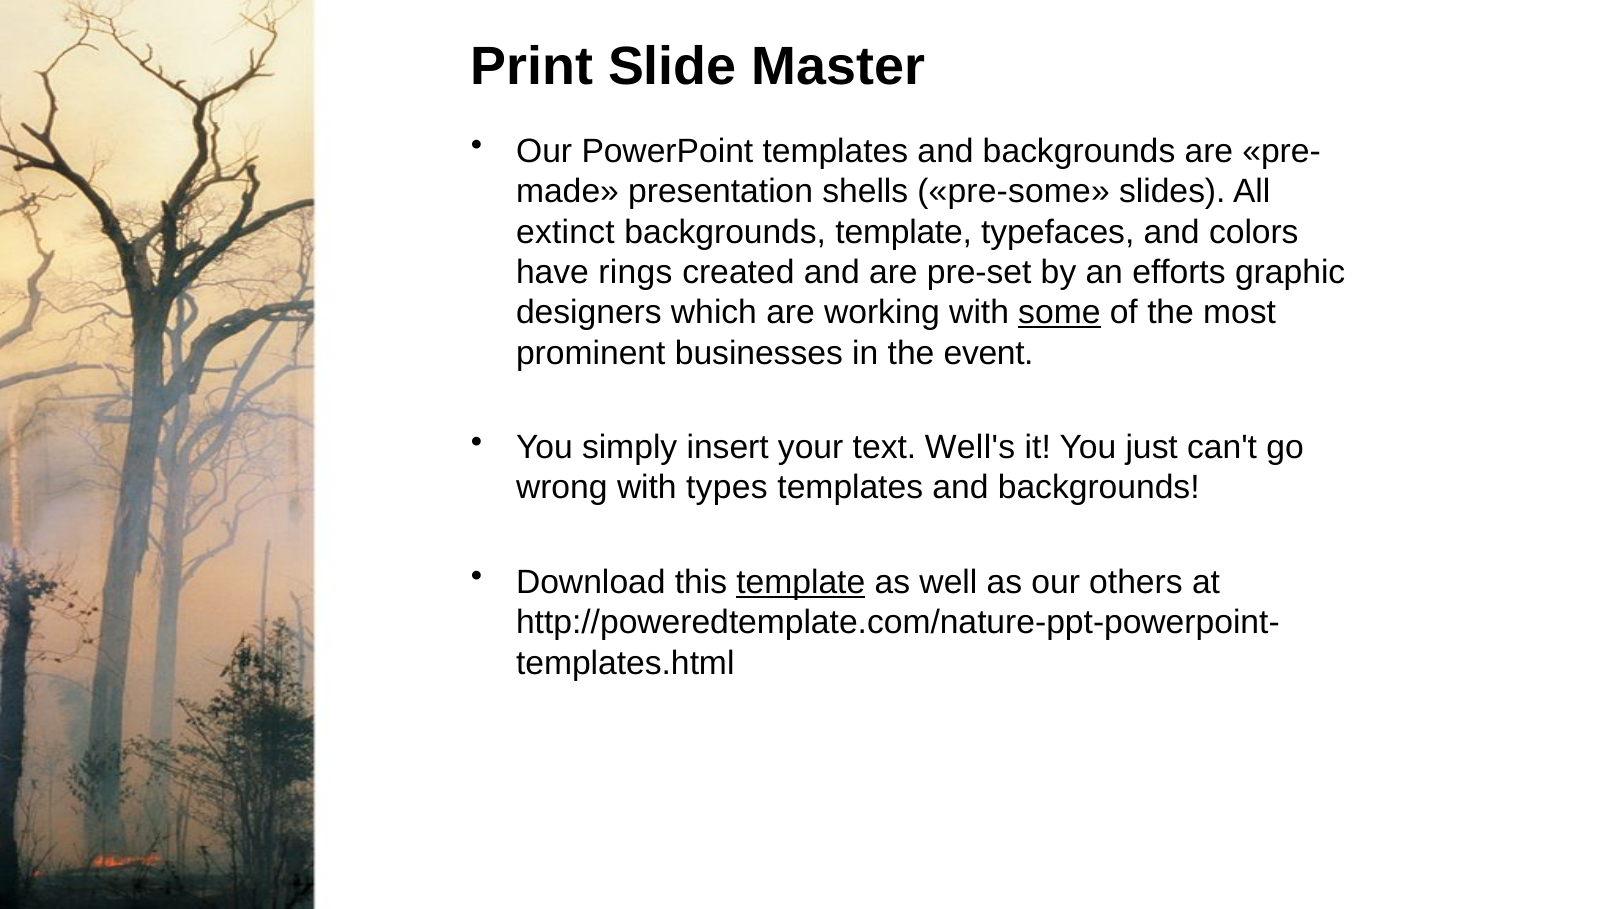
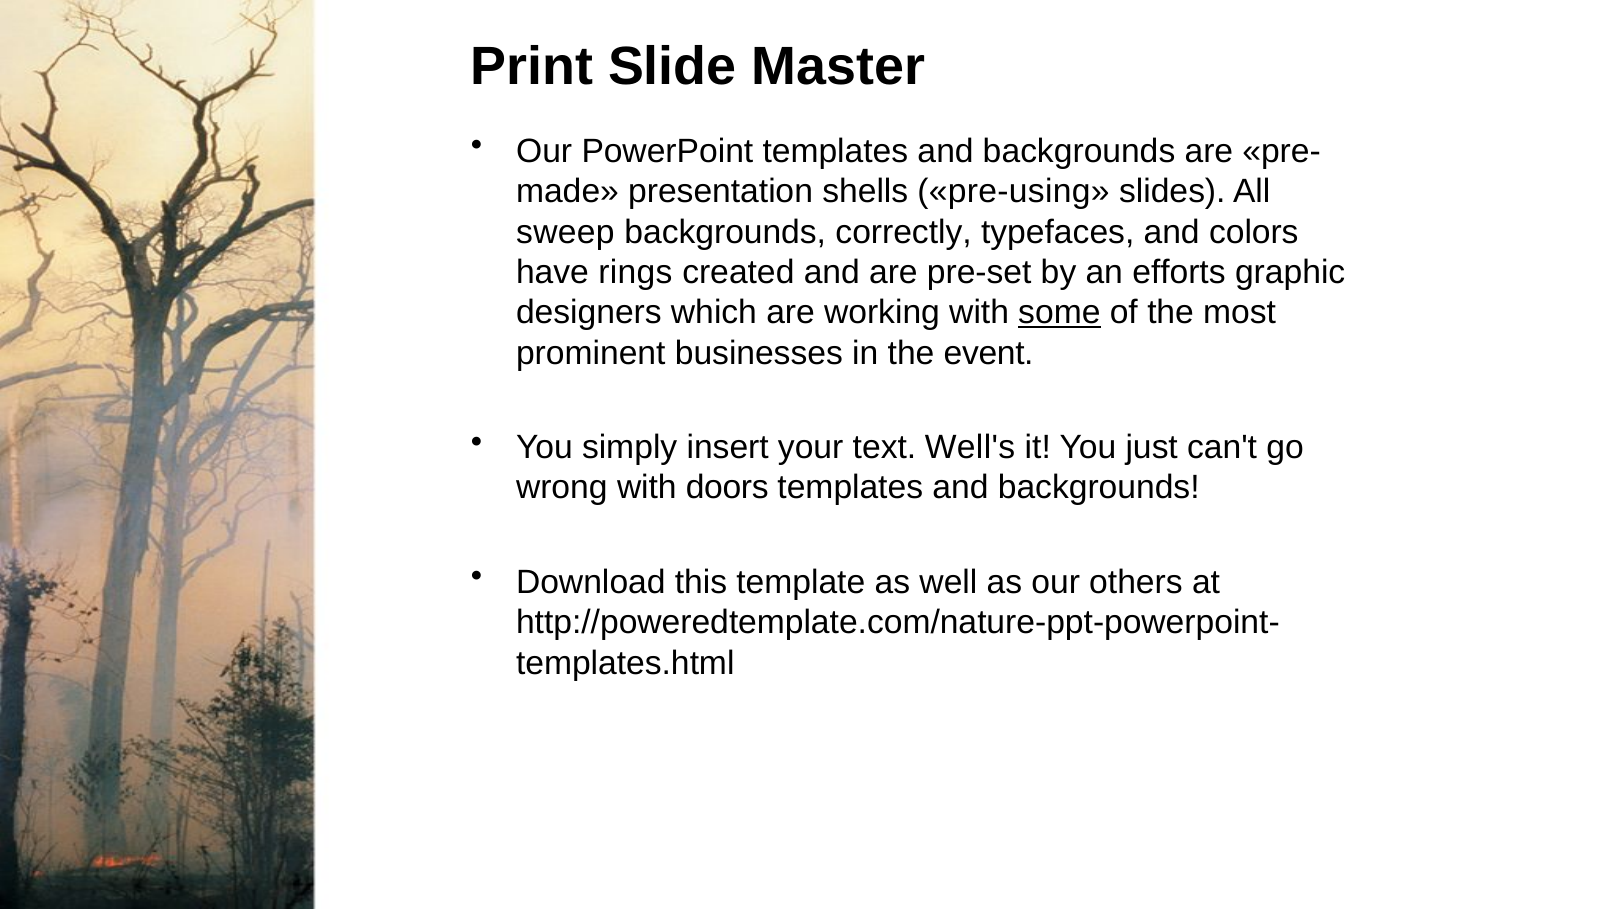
pre-some: pre-some -> pre-using
extinct: extinct -> sweep
backgrounds template: template -> correctly
types: types -> doors
template at (801, 582) underline: present -> none
